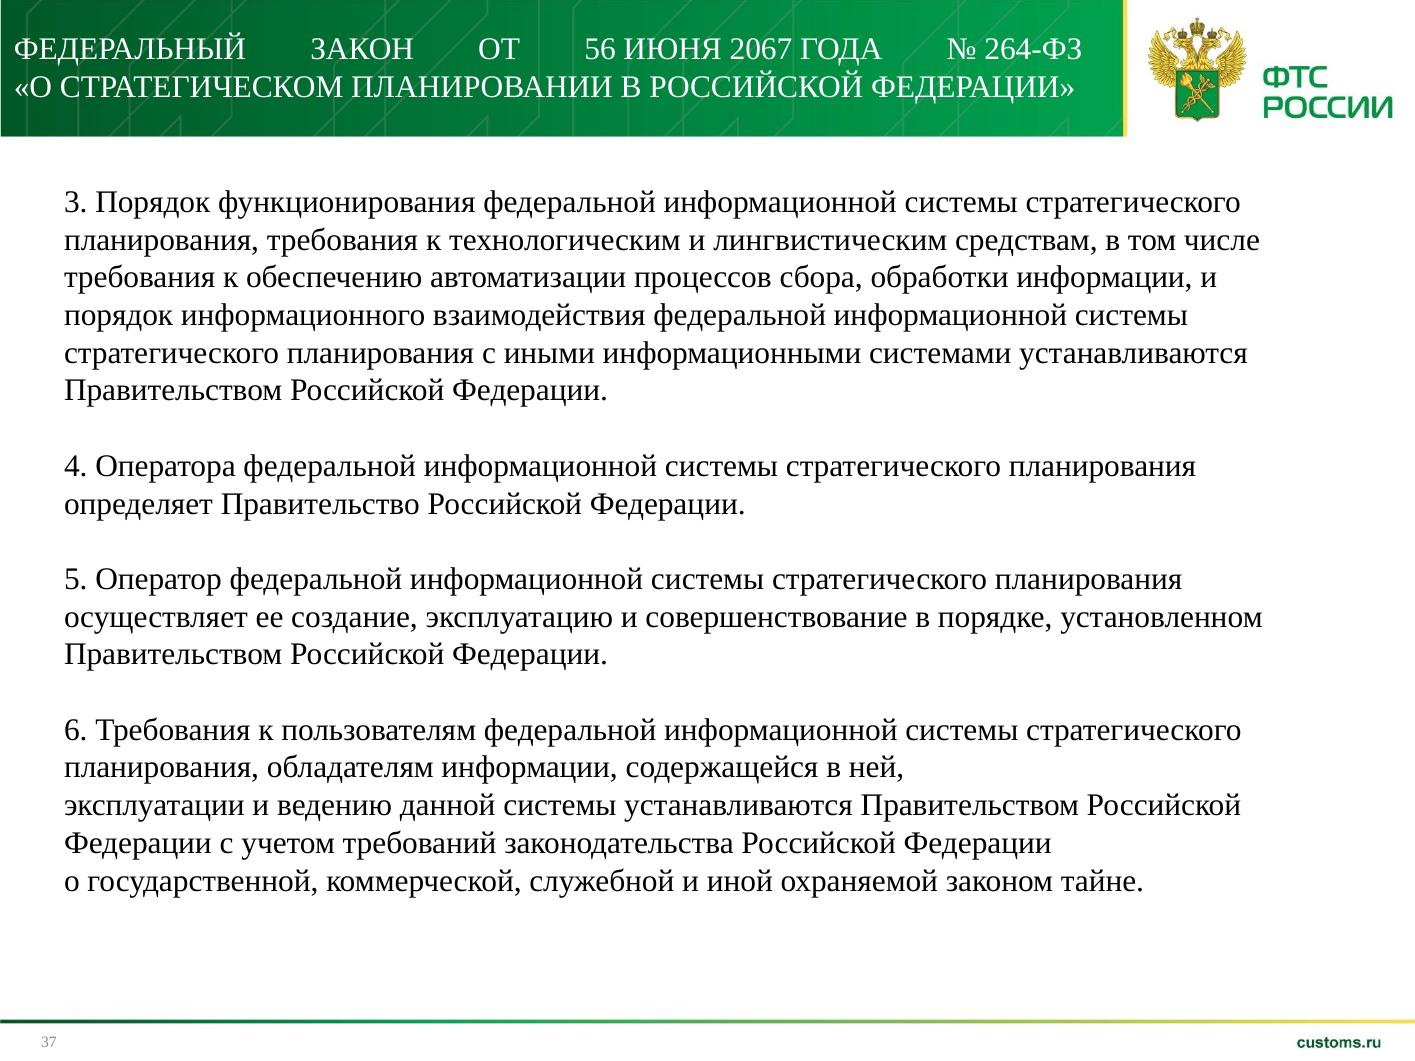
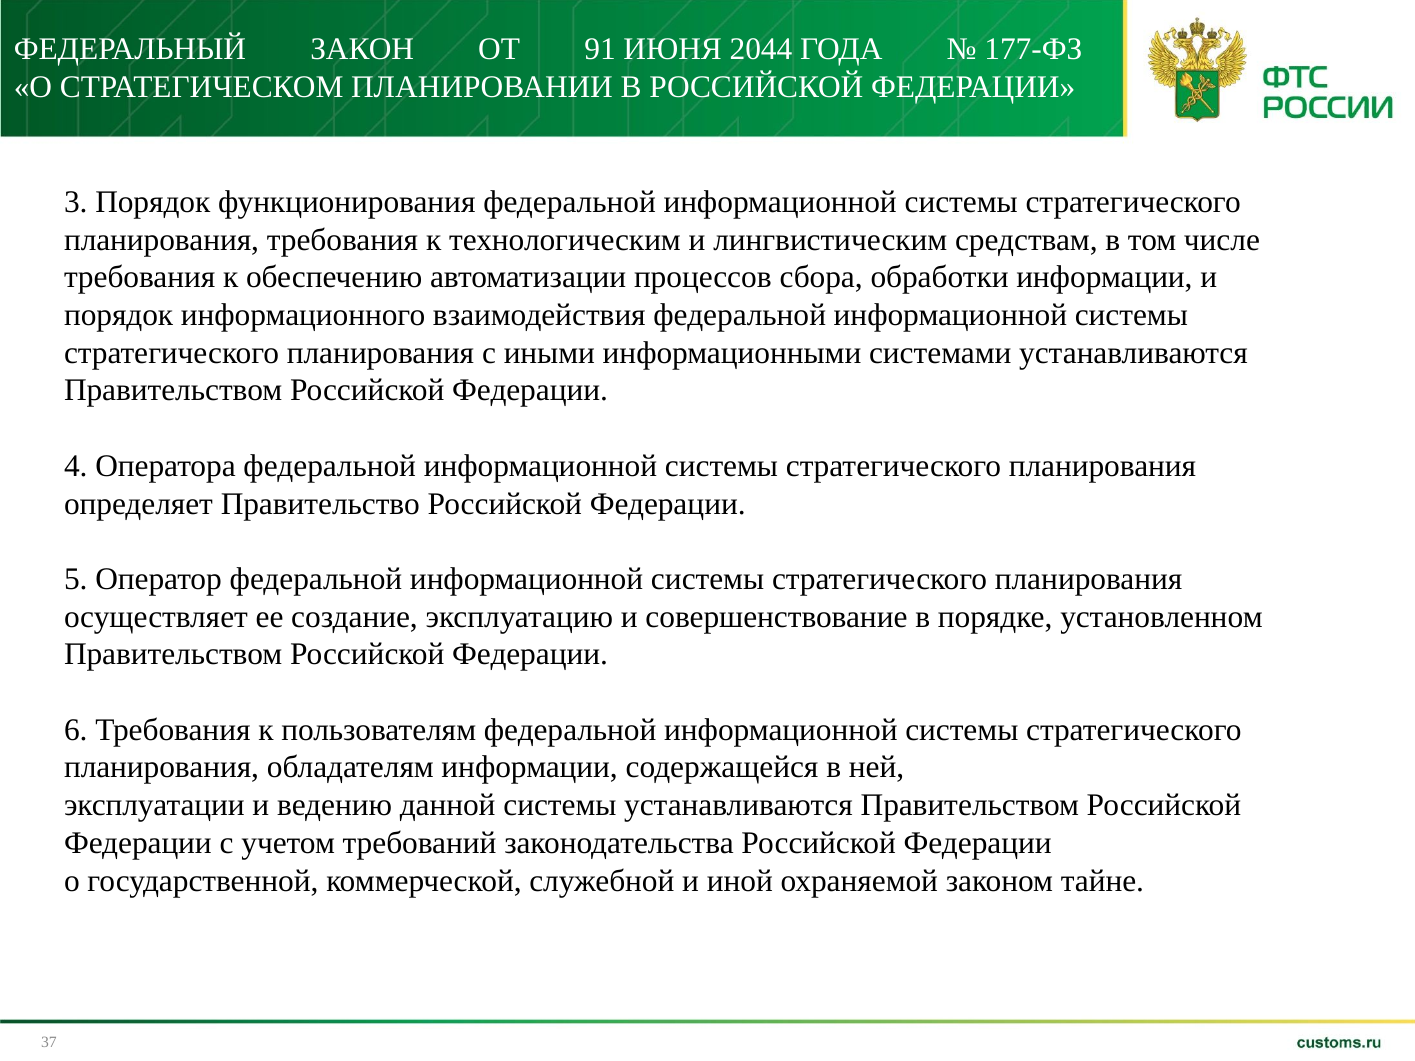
56: 56 -> 91
2067: 2067 -> 2044
264-ФЗ: 264-ФЗ -> 177-ФЗ
